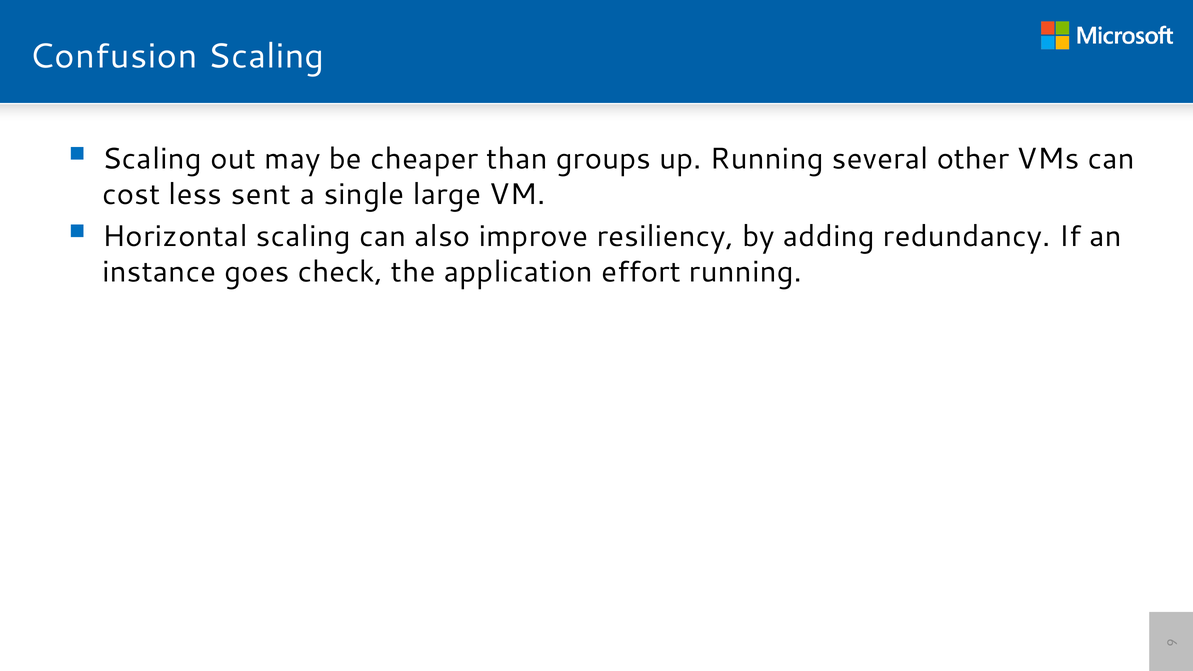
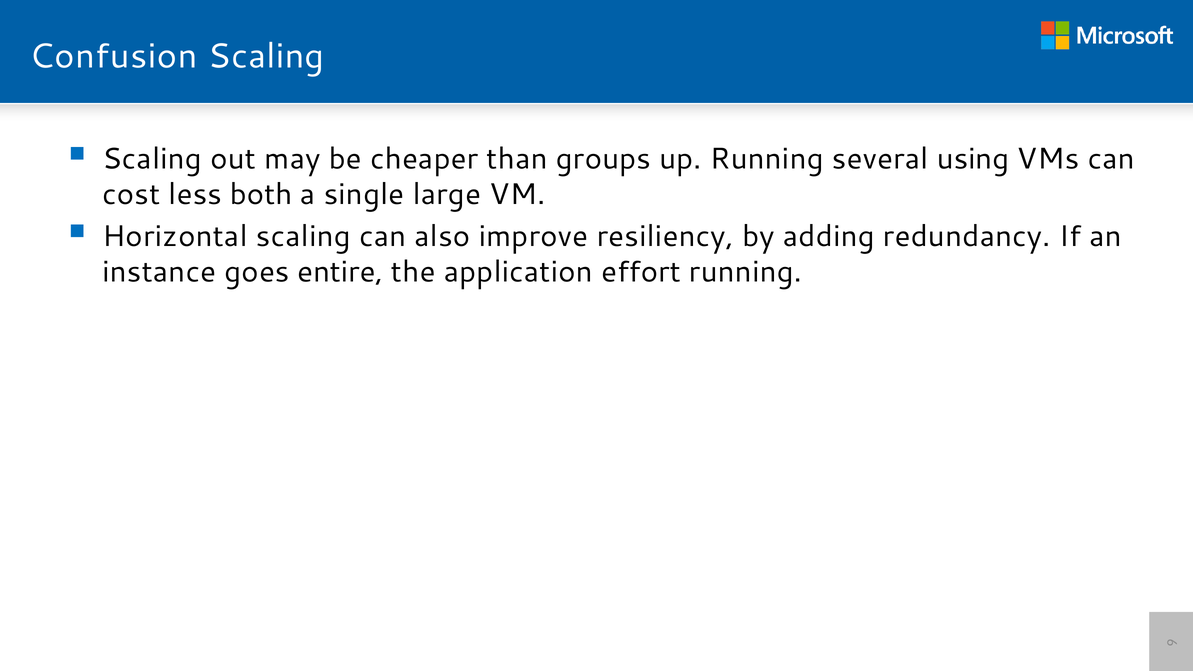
other: other -> using
sent: sent -> both
check: check -> entire
